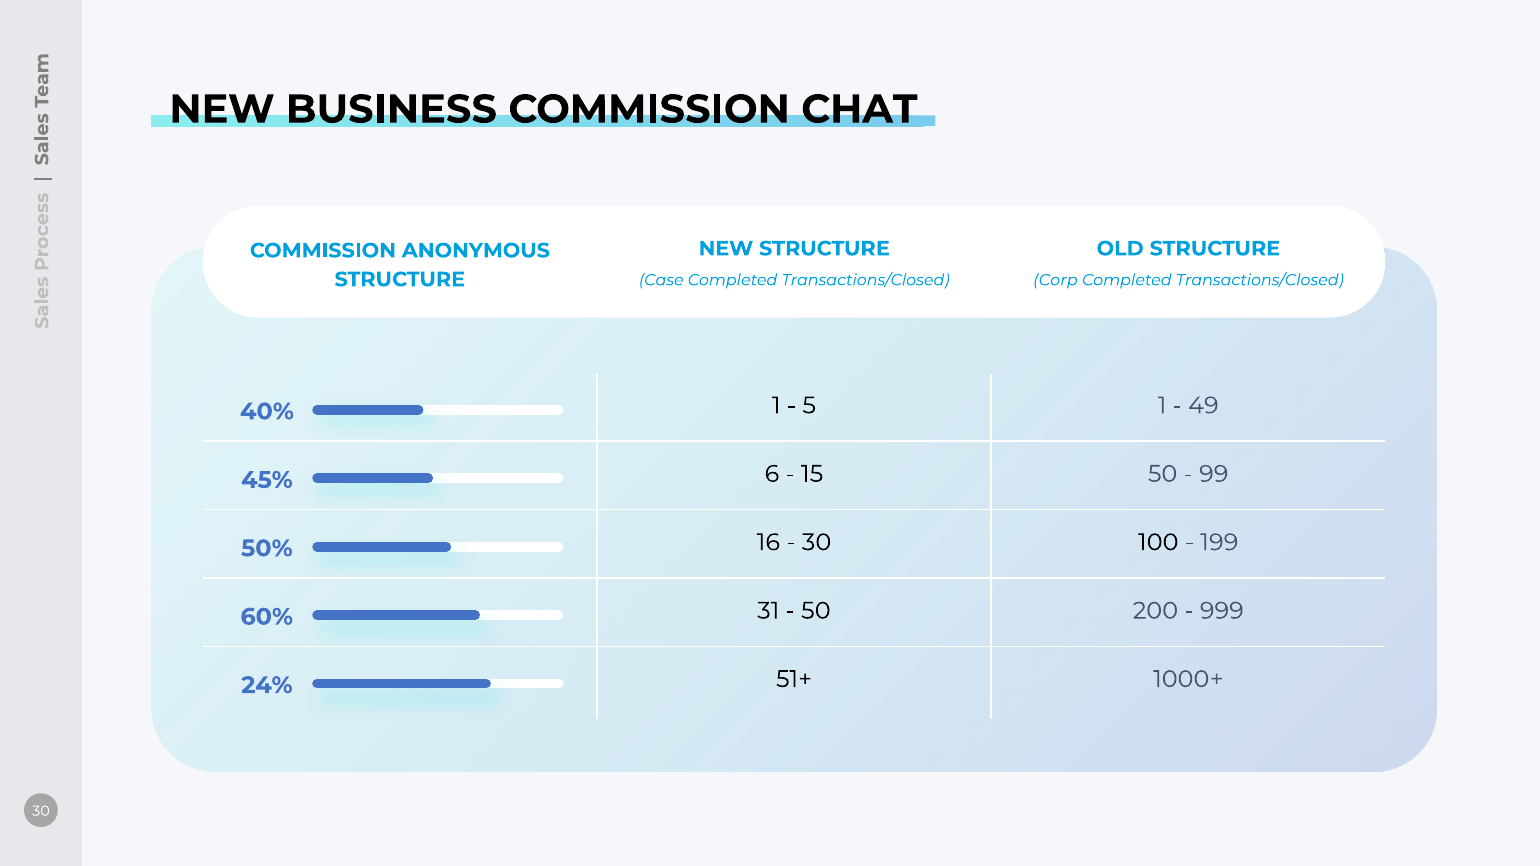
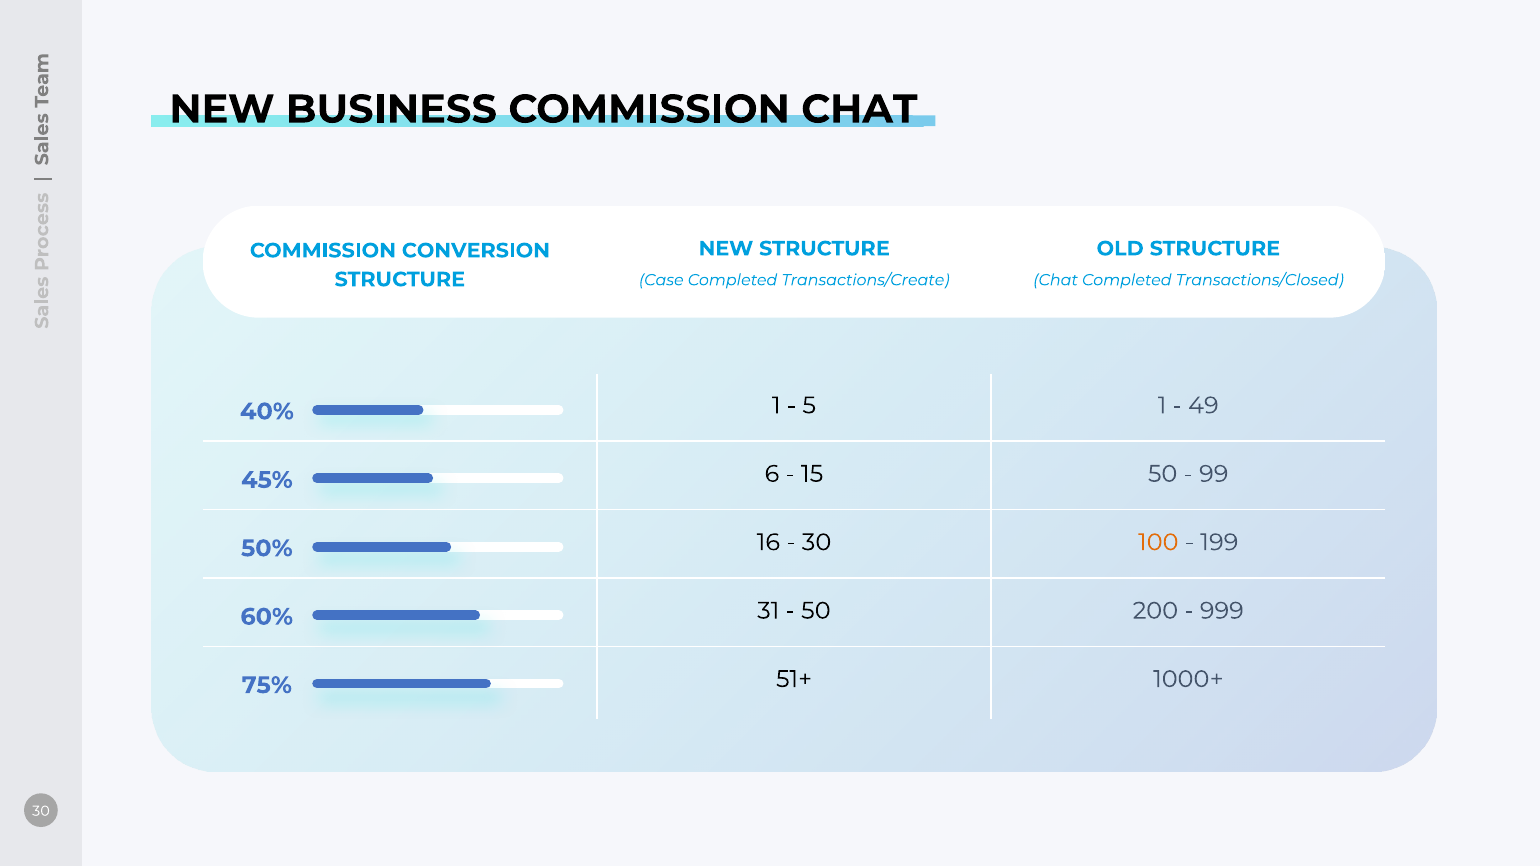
ANONYMOUS: ANONYMOUS -> CONVERSION
Transactions/Closed at (866, 280): Transactions/Closed -> Transactions/Create
Corp at (1055, 280): Corp -> Chat
100 colour: black -> orange
24%: 24% -> 75%
